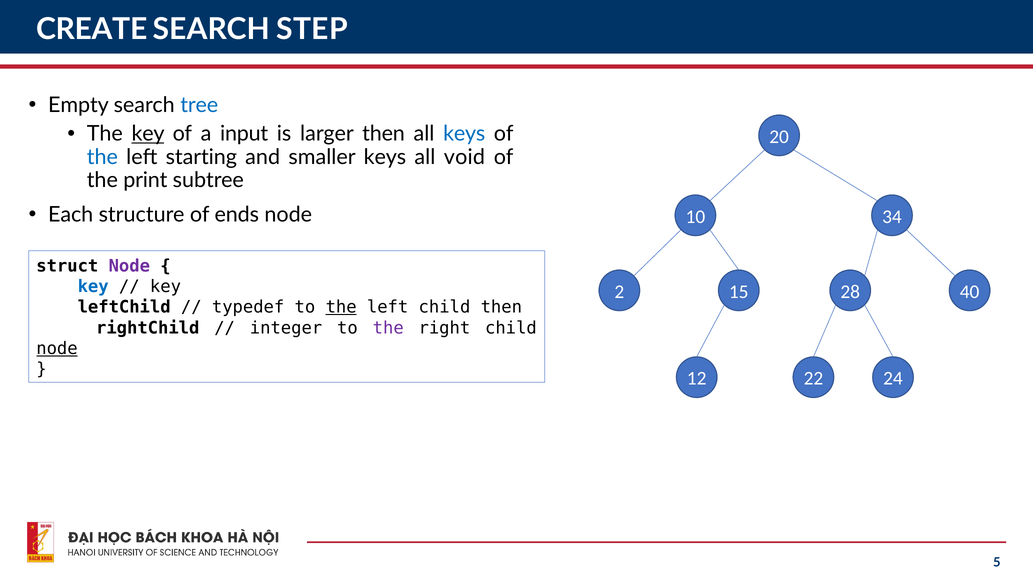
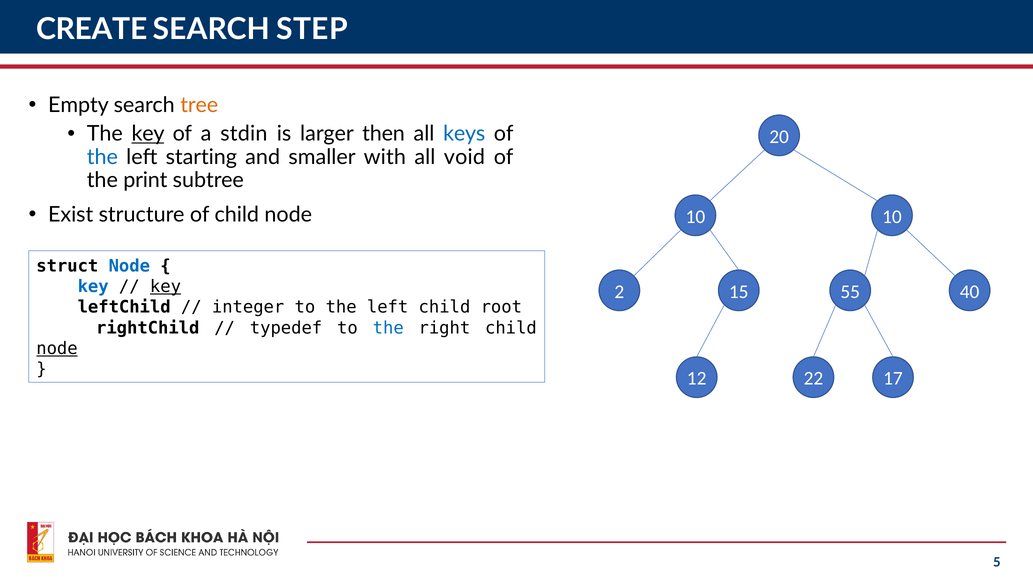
tree colour: blue -> orange
input: input -> stdin
smaller keys: keys -> with
Each: Each -> Exist
of ends: ends -> child
10 34: 34 -> 10
Node at (129, 266) colour: purple -> blue
key at (165, 287) underline: none -> present
28: 28 -> 55
typedef: typedef -> integer
the at (341, 307) underline: present -> none
child then: then -> root
integer: integer -> typedef
the at (388, 328) colour: purple -> blue
24: 24 -> 17
